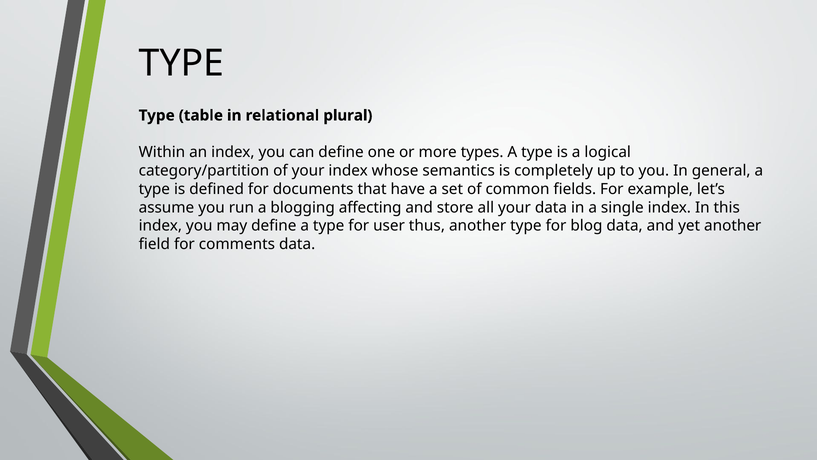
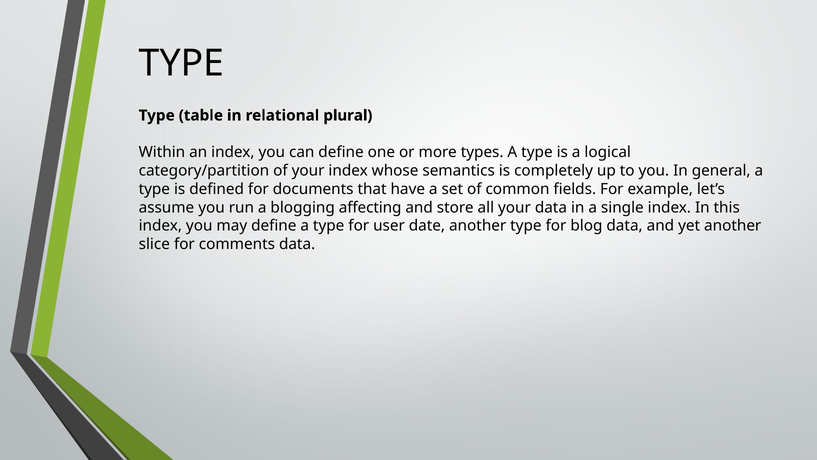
thus: thus -> date
field: field -> slice
